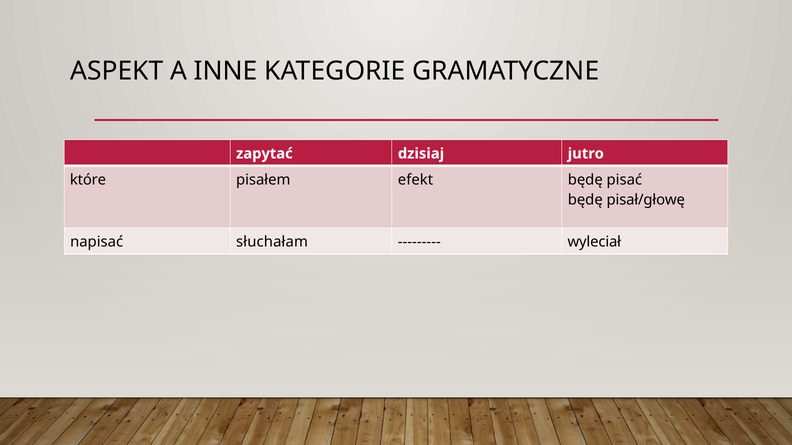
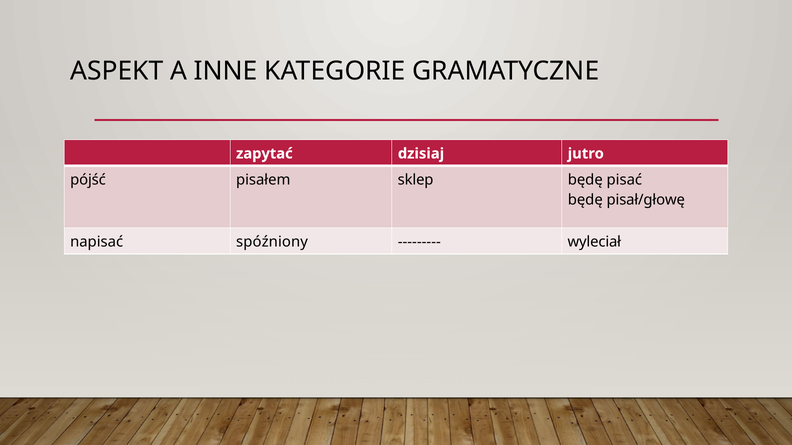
które: które -> pójść
efekt: efekt -> sklep
słuchałam: słuchałam -> spóźniony
